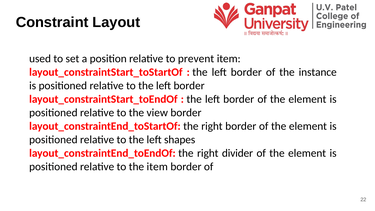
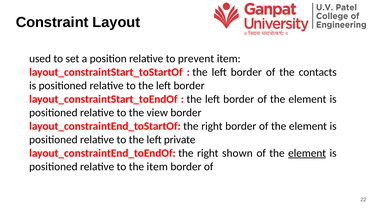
instance: instance -> contacts
shapes: shapes -> private
divider: divider -> shown
element at (307, 153) underline: none -> present
